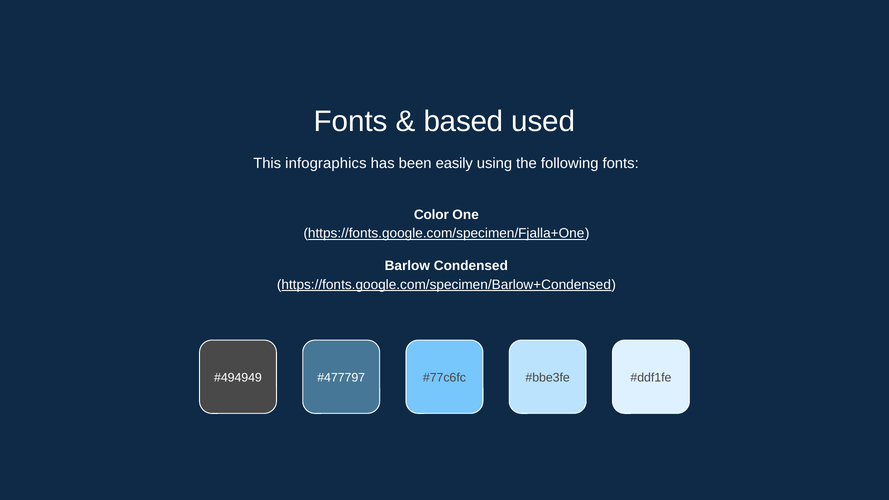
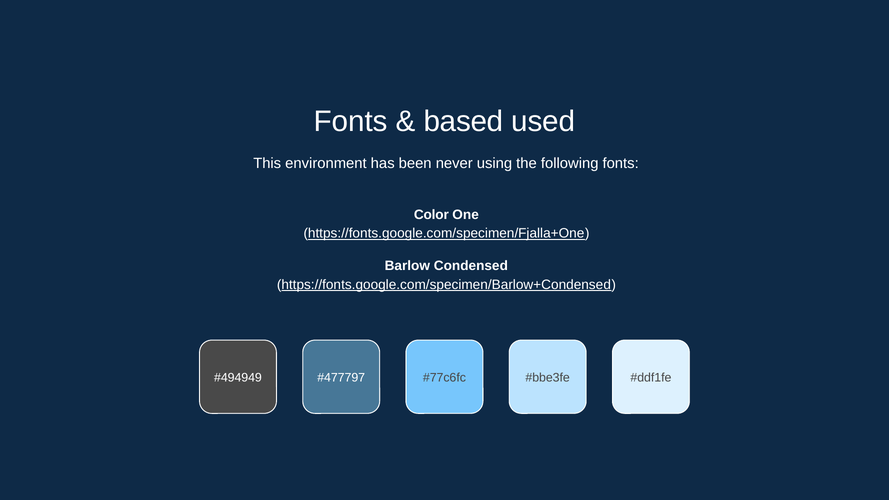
infographics: infographics -> environment
easily: easily -> never
